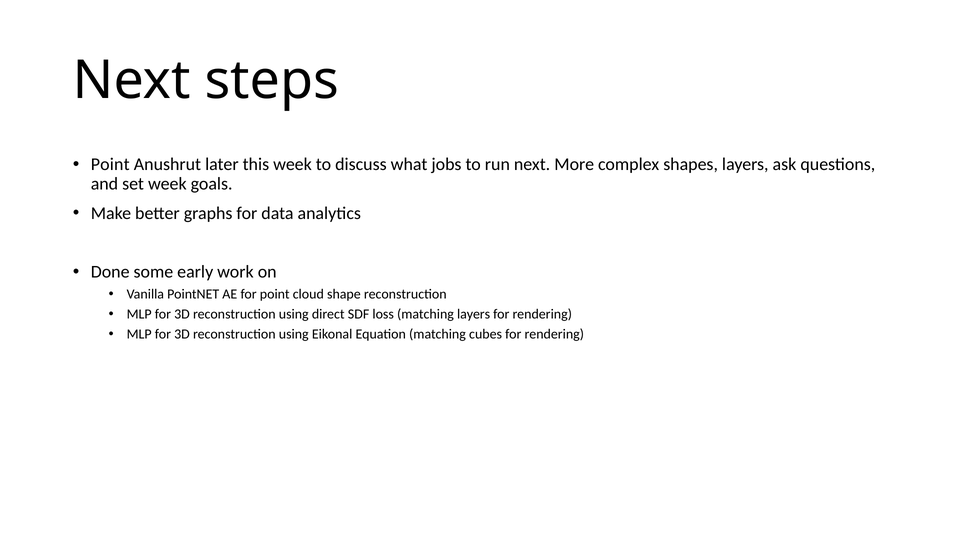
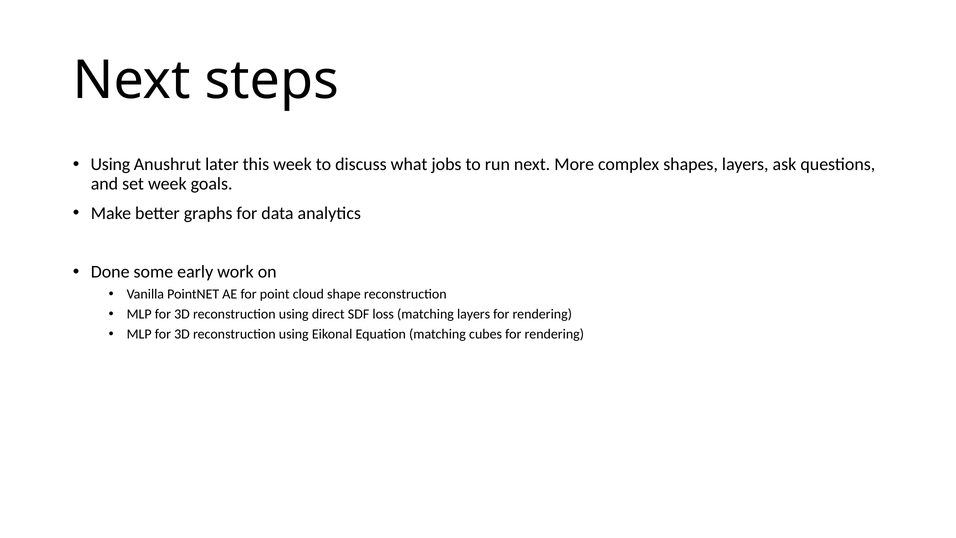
Point at (110, 164): Point -> Using
